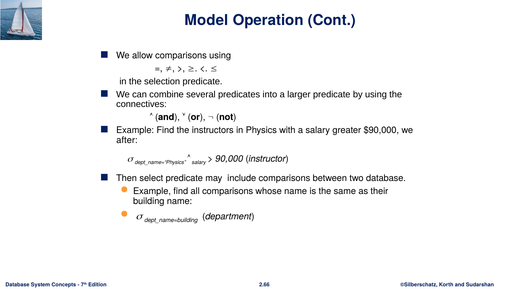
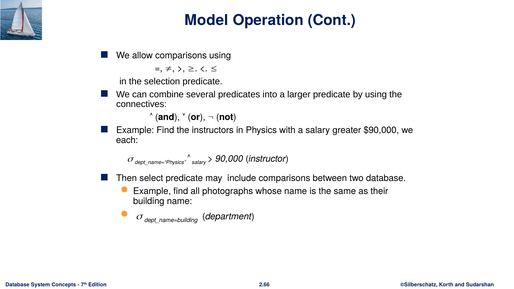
after: after -> each
all comparisons: comparisons -> photographs
